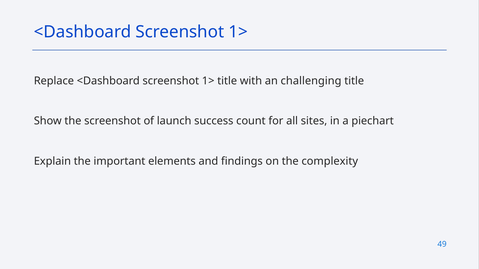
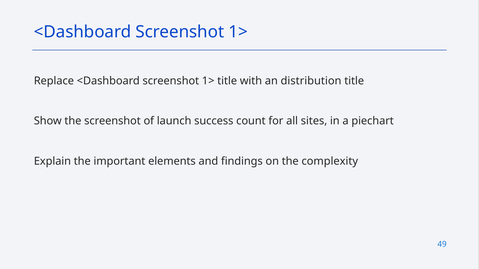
challenging: challenging -> distribution
